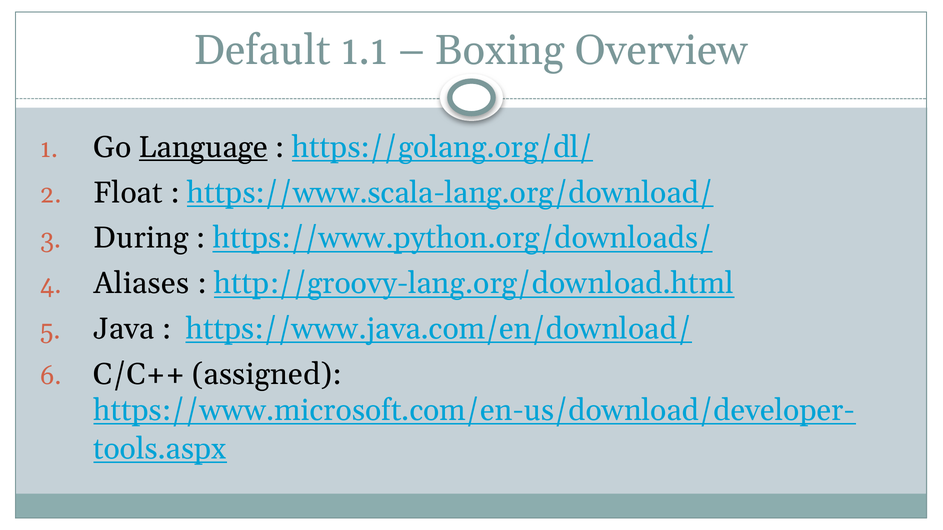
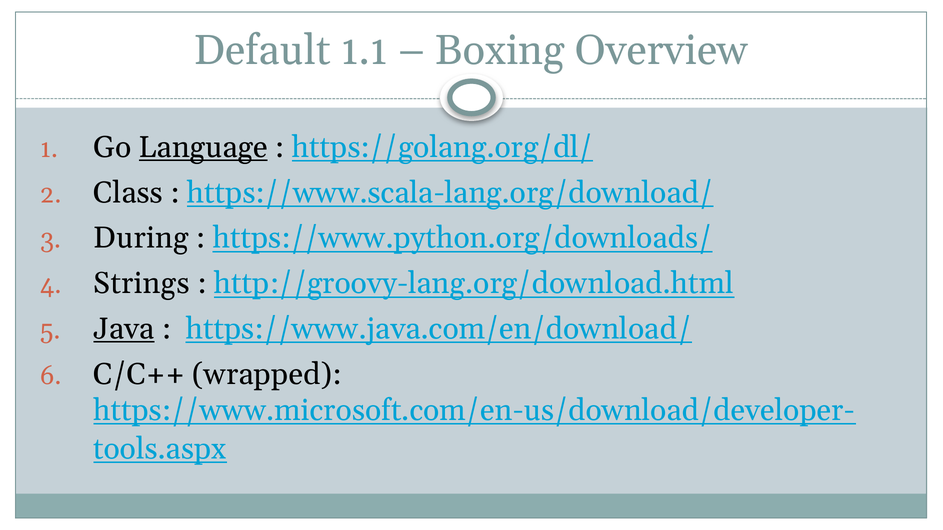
Float: Float -> Class
Aliases: Aliases -> Strings
Java underline: none -> present
assigned: assigned -> wrapped
